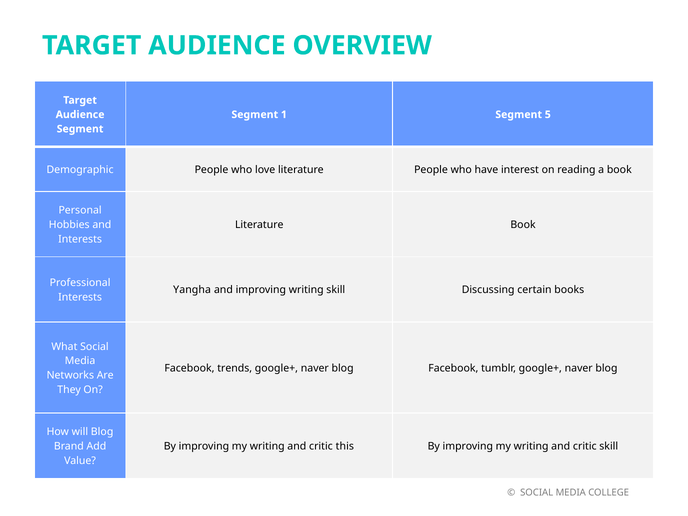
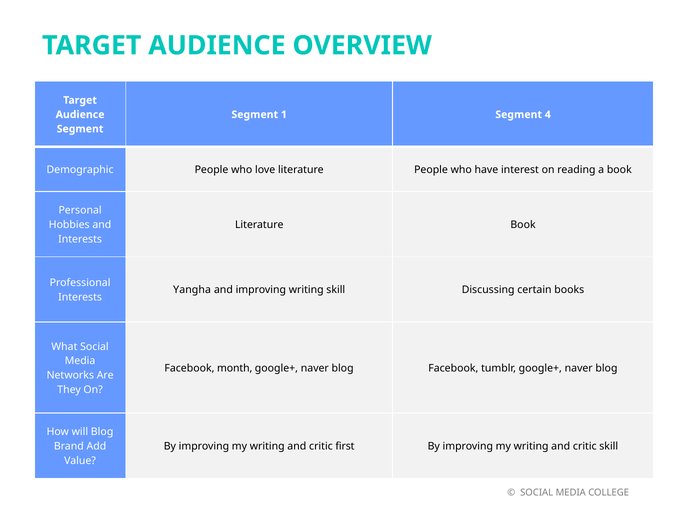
5: 5 -> 4
trends: trends -> month
this: this -> first
